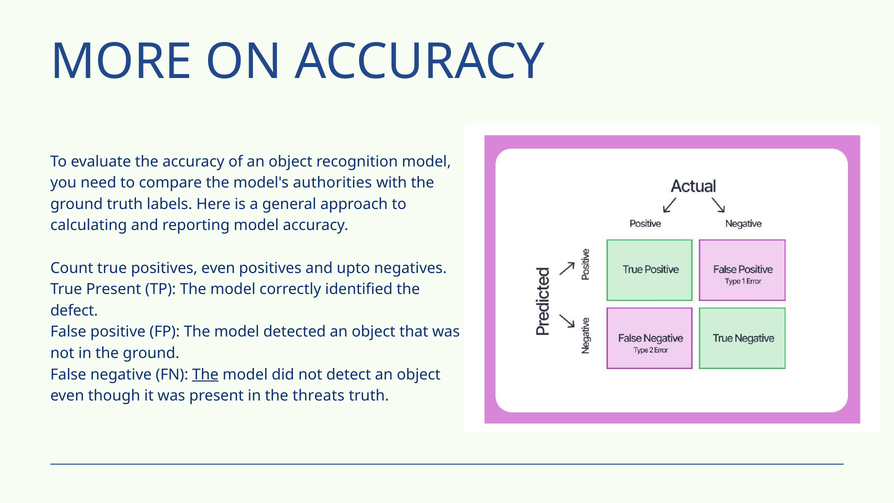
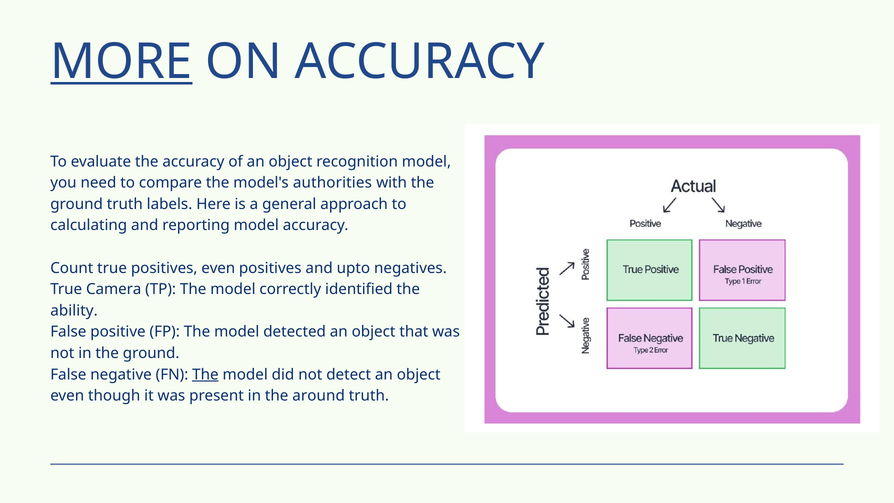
MORE underline: none -> present
True Present: Present -> Camera
defect: defect -> ability
threats: threats -> around
